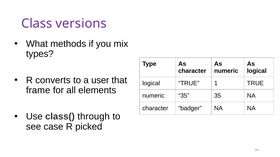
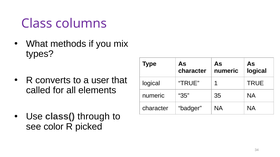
versions: versions -> columns
frame: frame -> called
case: case -> color
